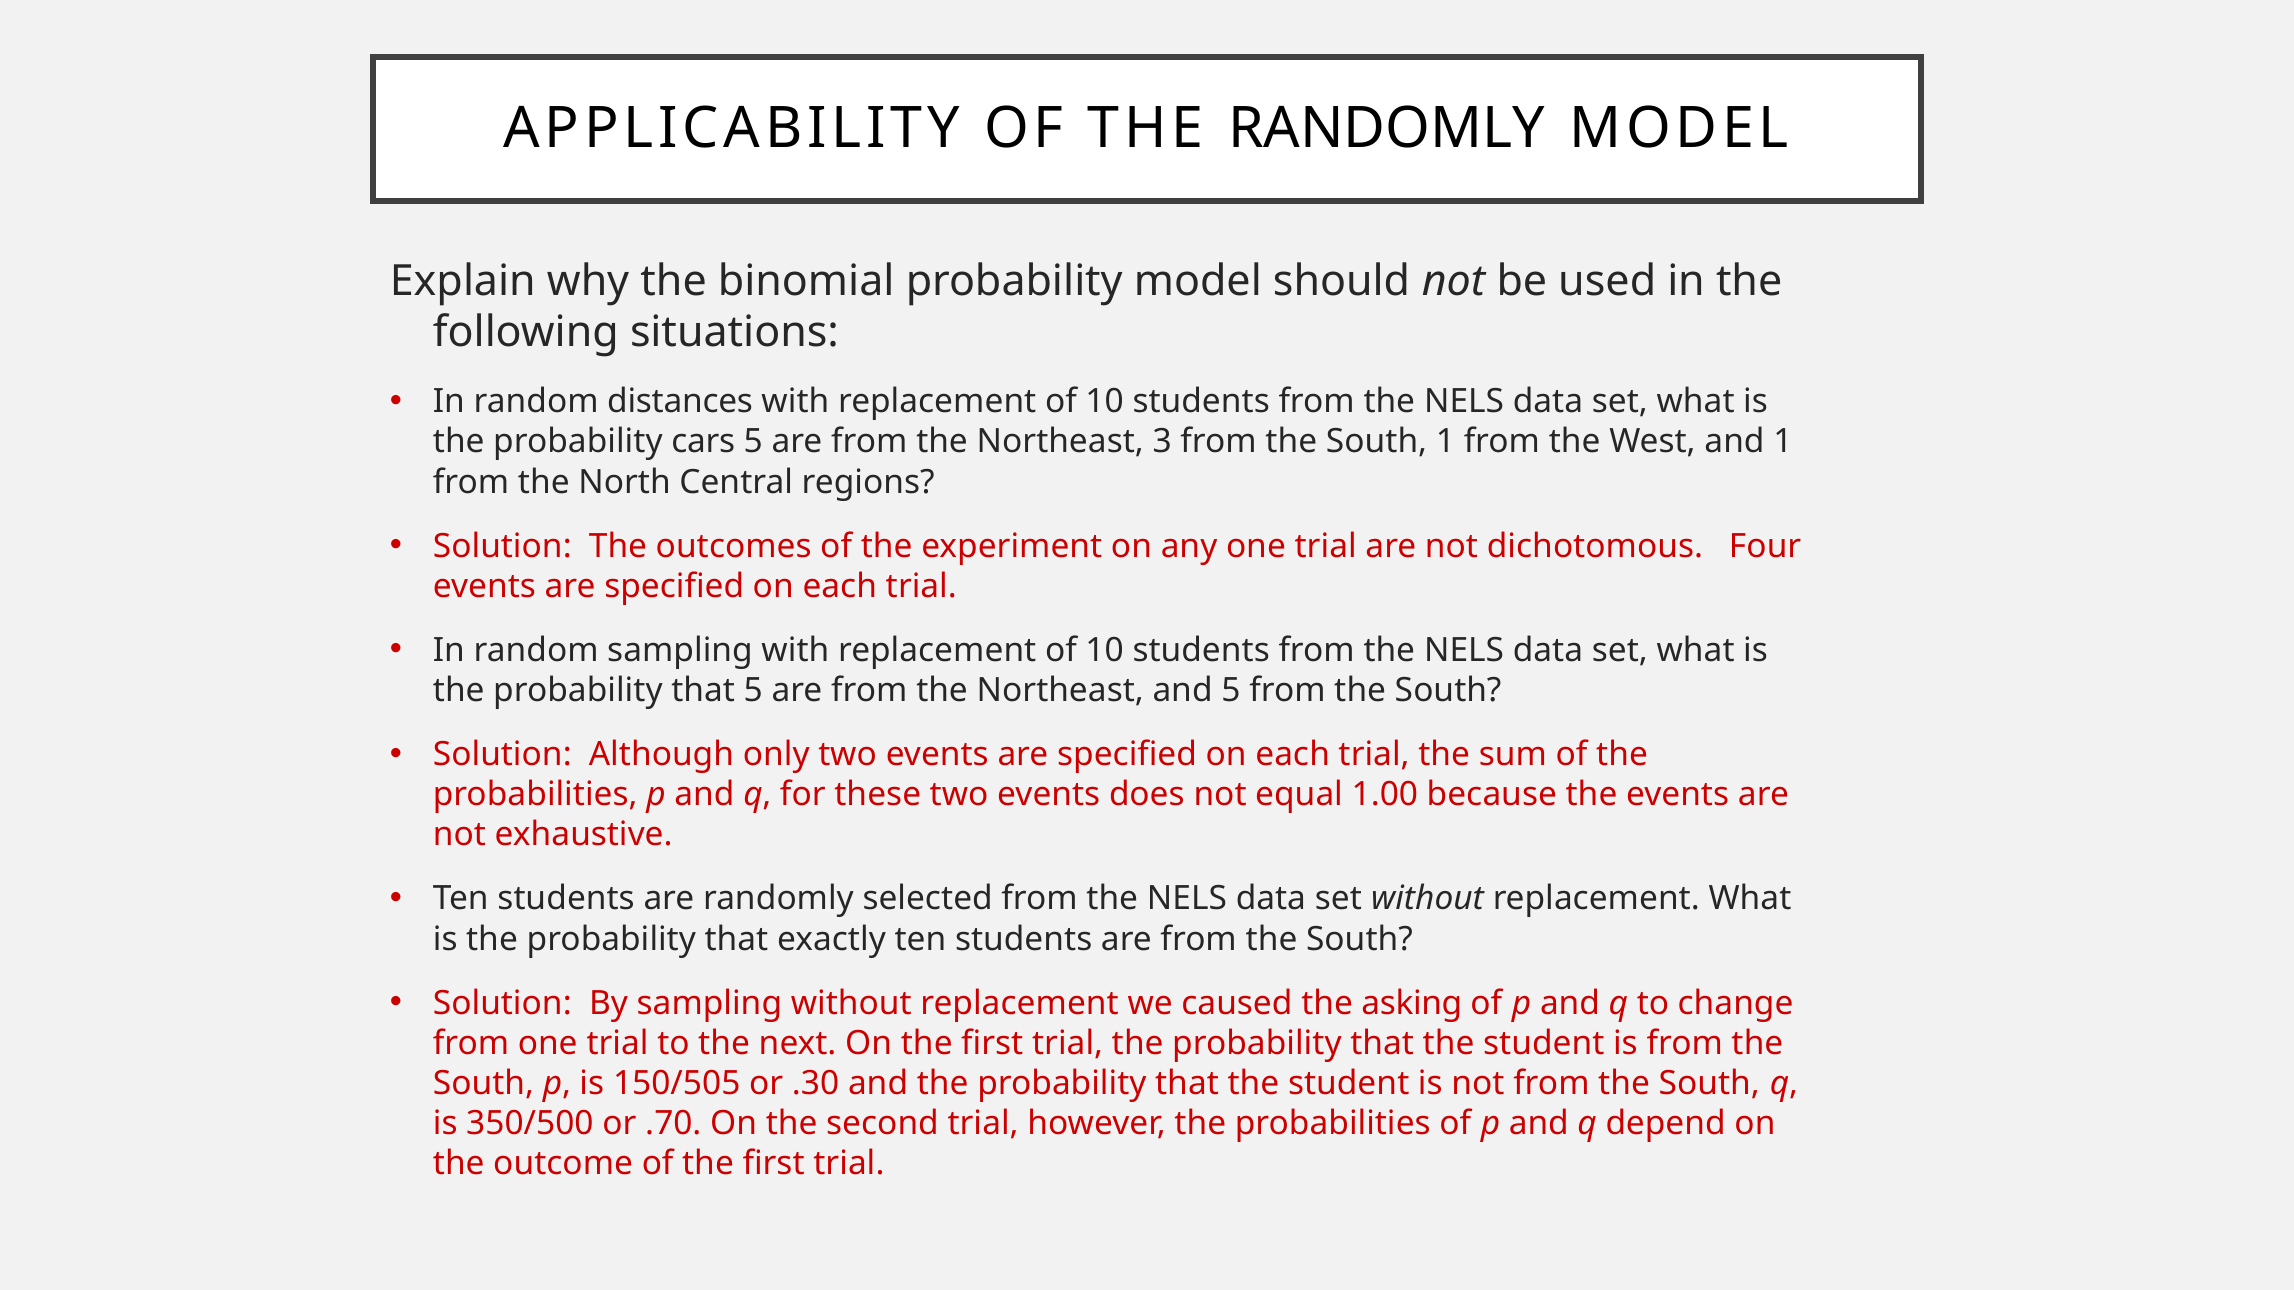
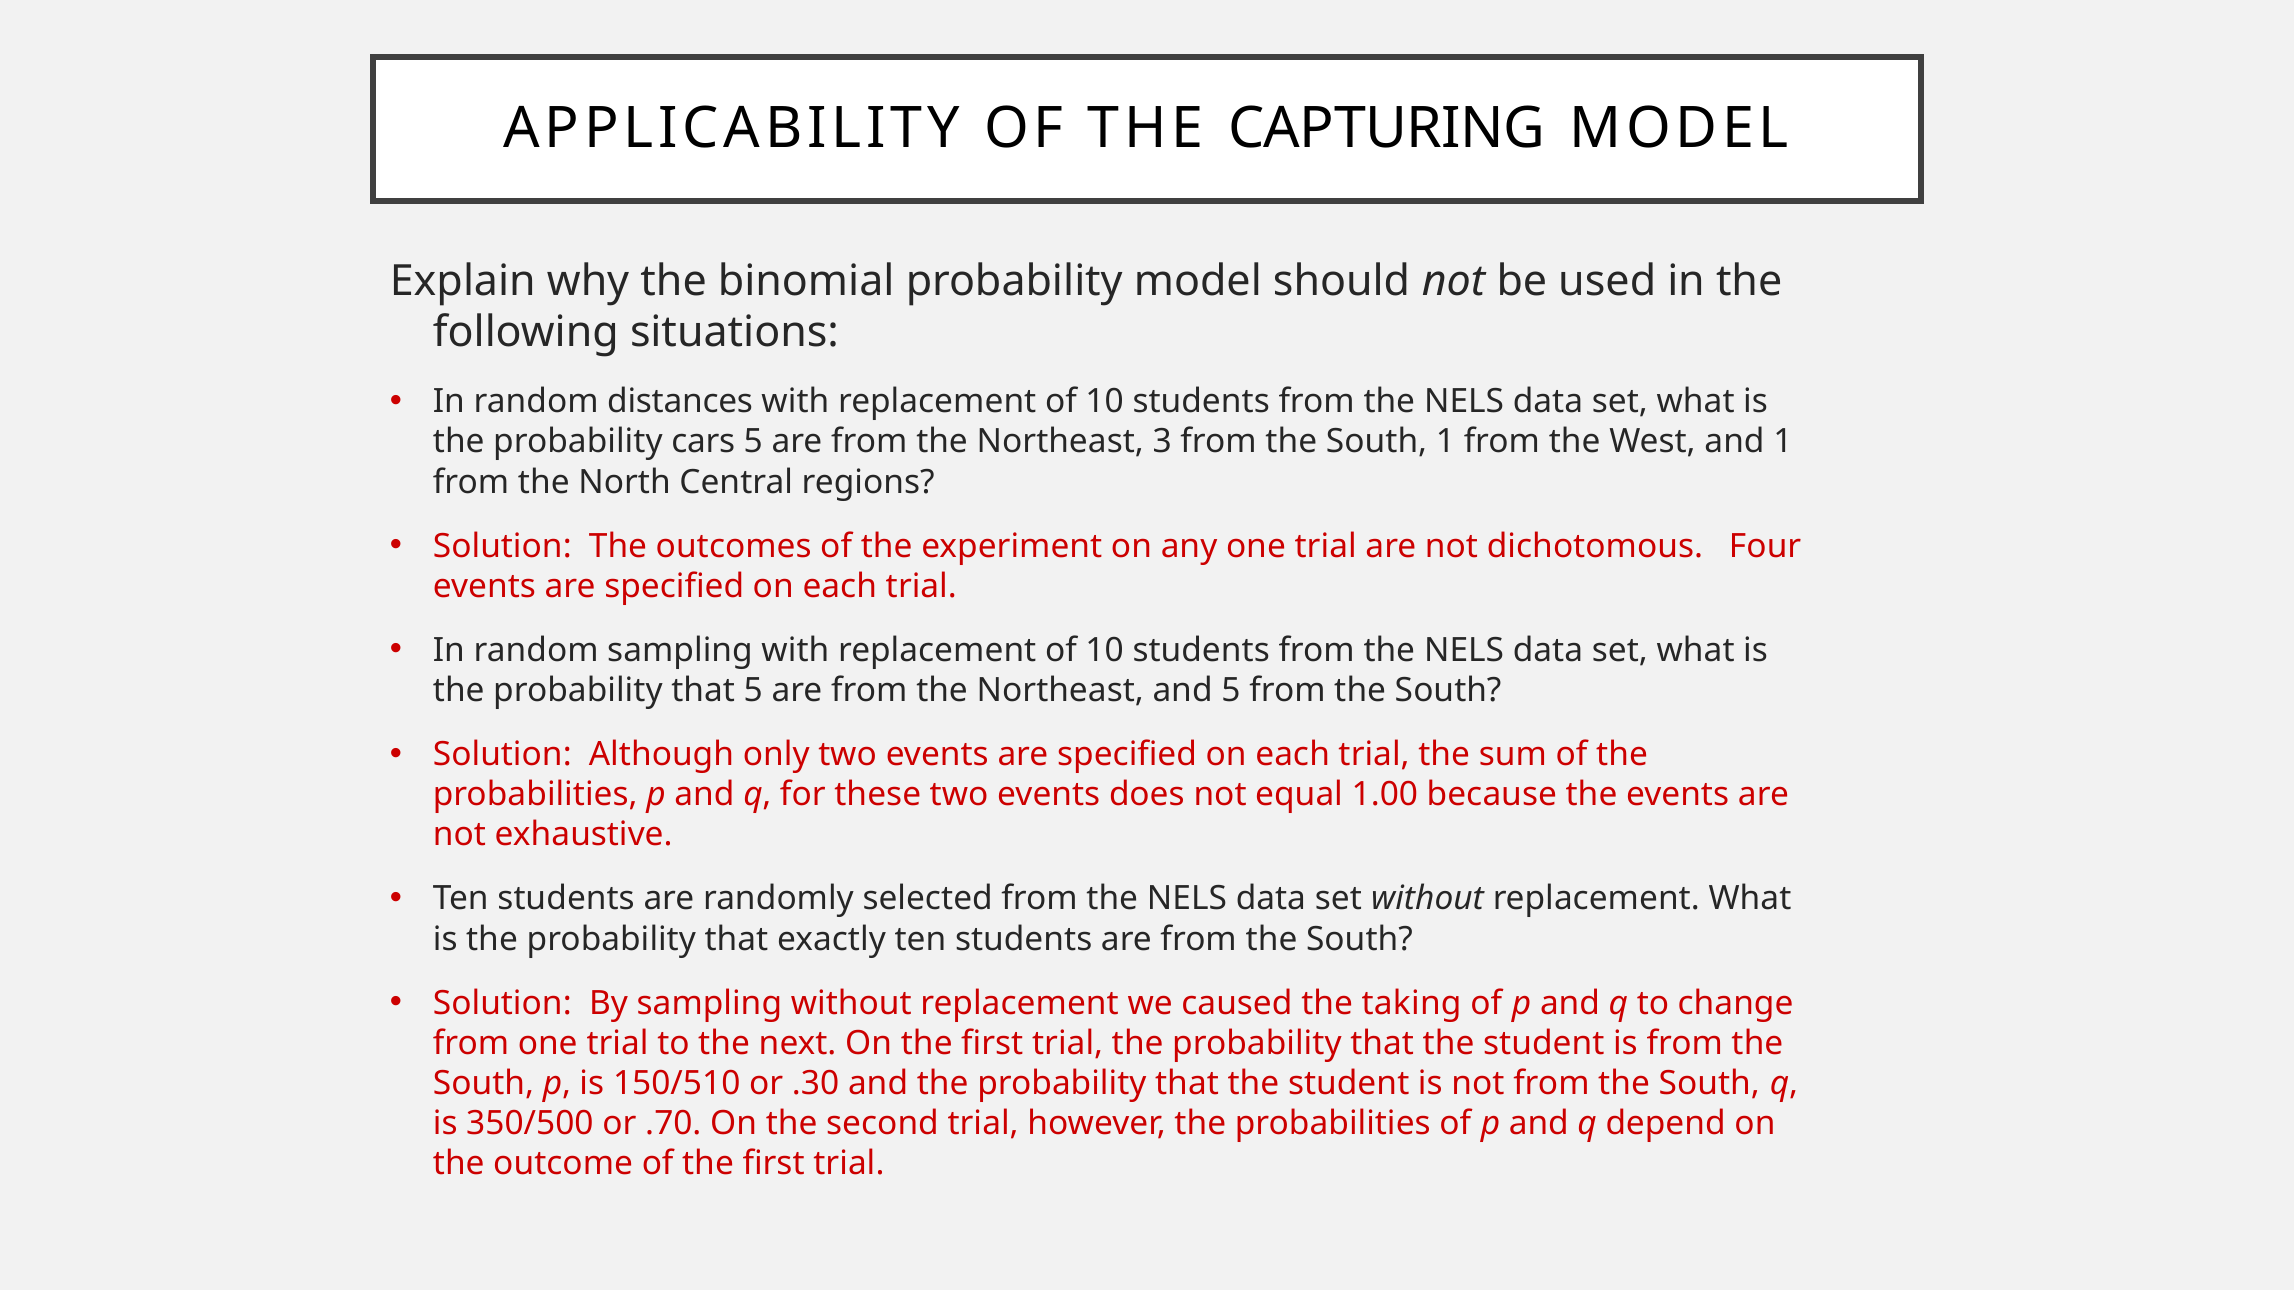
THE RANDOMLY: RANDOMLY -> CAPTURING
asking: asking -> taking
150/505: 150/505 -> 150/510
